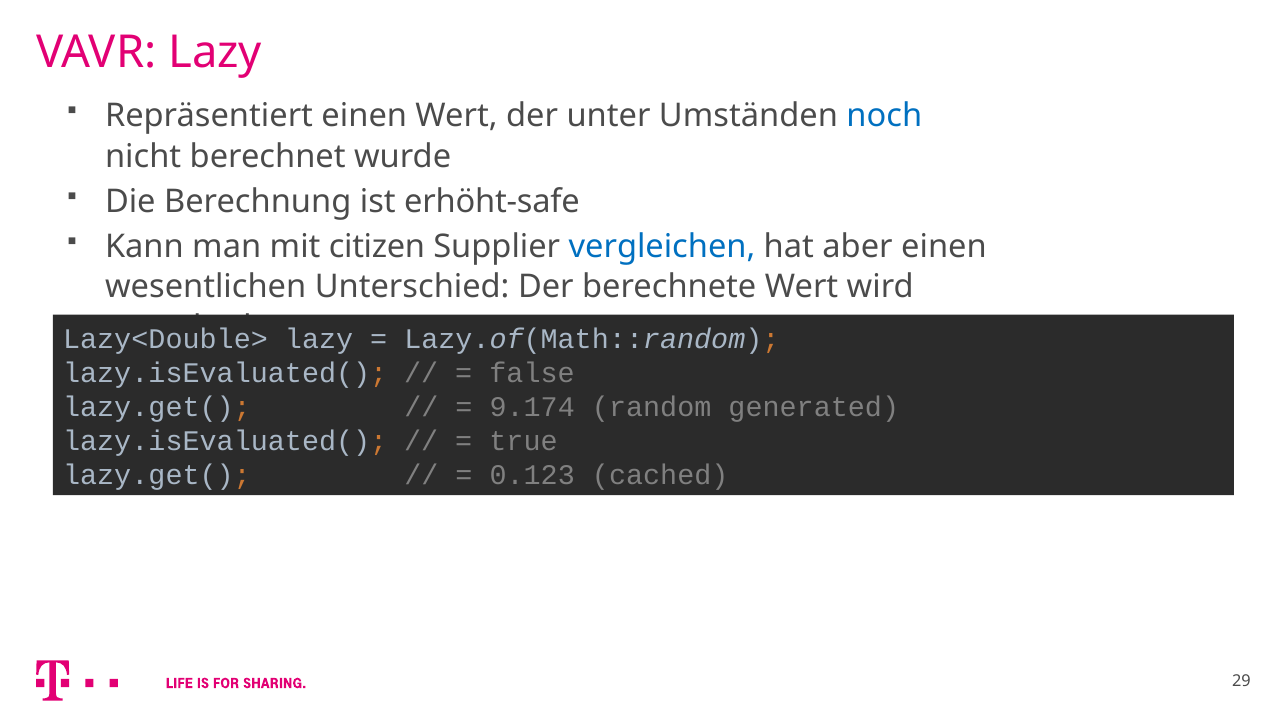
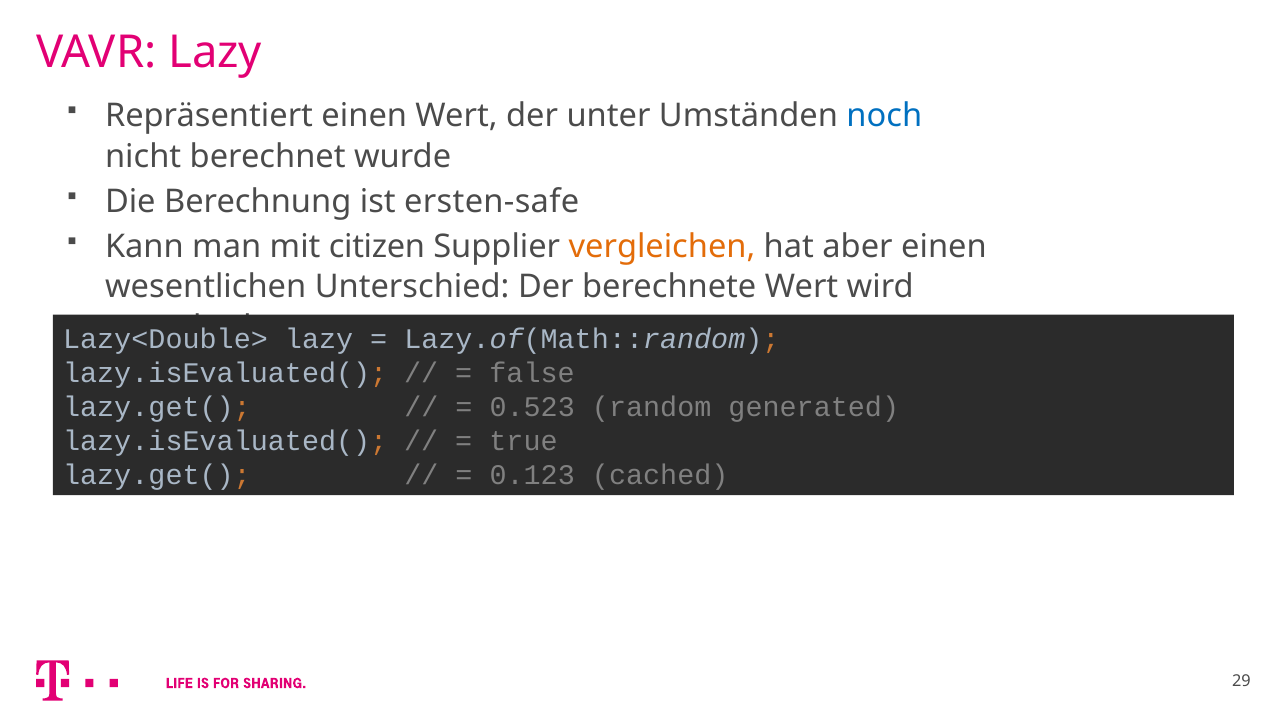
erhöht-safe: erhöht-safe -> ersten-safe
vergleichen colour: blue -> orange
9.174: 9.174 -> 0.523
